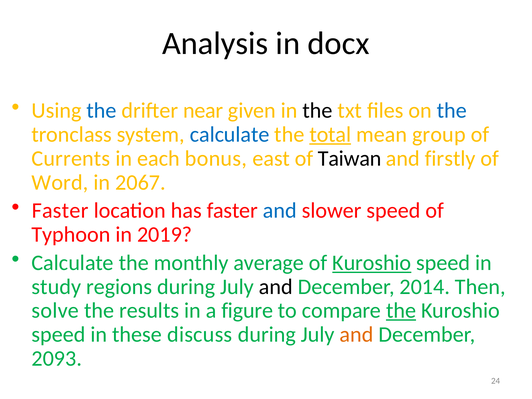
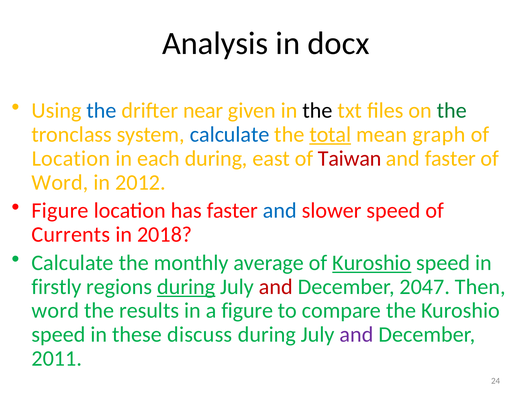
the at (452, 111) colour: blue -> green
group: group -> graph
Currents at (71, 158): Currents -> Location
each bonus: bonus -> during
Taiwan colour: black -> red
and firstly: firstly -> faster
2067: 2067 -> 2012
Faster at (60, 211): Faster -> Figure
Typhoon: Typhoon -> Currents
2019: 2019 -> 2018
study: study -> firstly
during at (186, 287) underline: none -> present
and at (276, 287) colour: black -> red
2014: 2014 -> 2047
solve at (55, 311): solve -> word
the at (401, 311) underline: present -> none
and at (357, 335) colour: orange -> purple
2093: 2093 -> 2011
